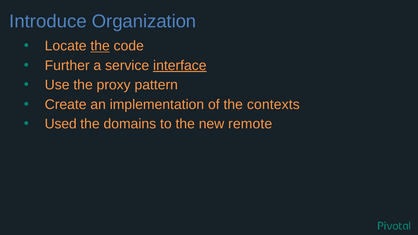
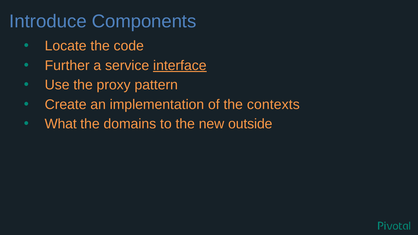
Organization: Organization -> Components
the at (100, 46) underline: present -> none
Used: Used -> What
remote: remote -> outside
